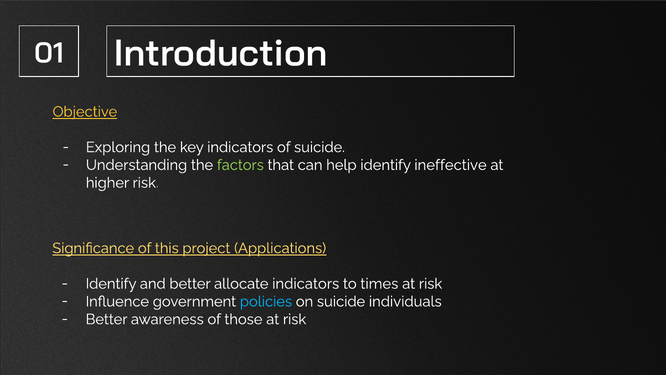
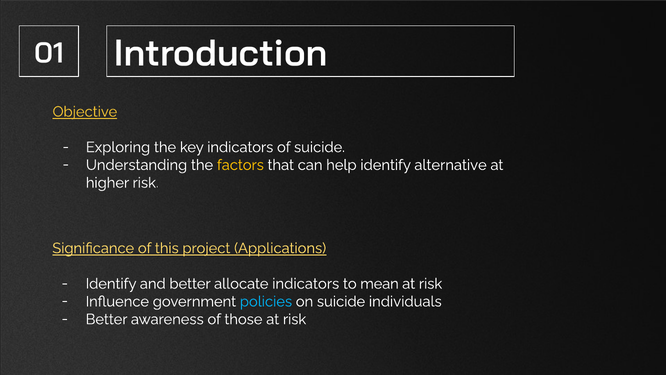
factors colour: light green -> yellow
ineffective: ineffective -> alternative
times: times -> mean
